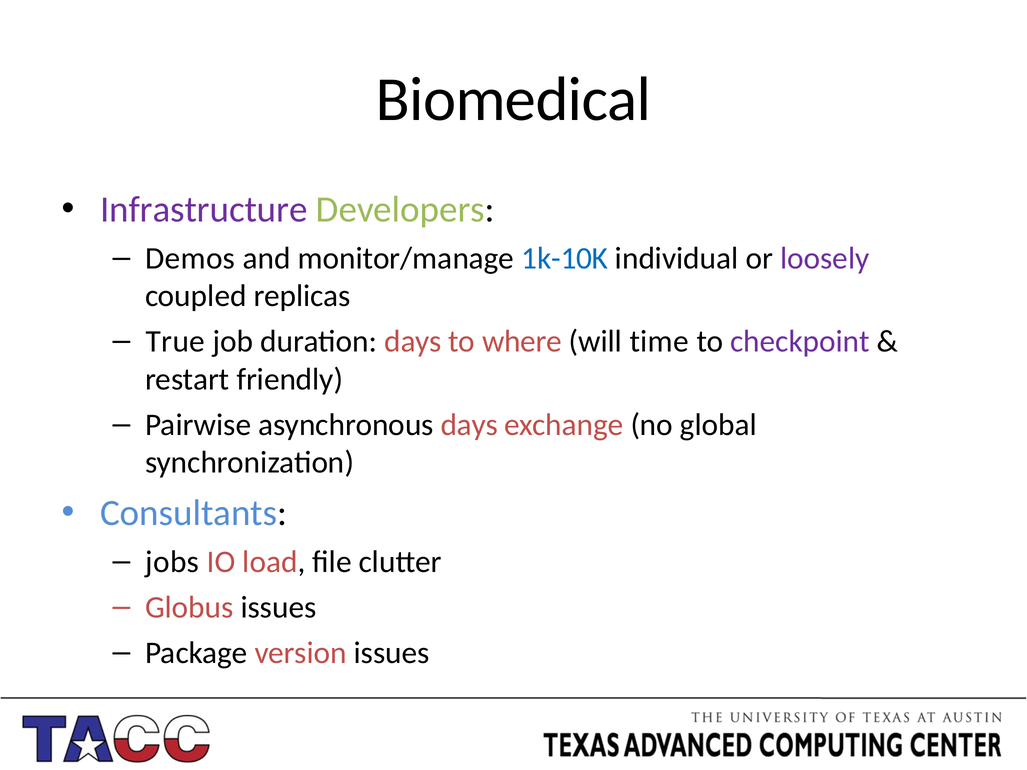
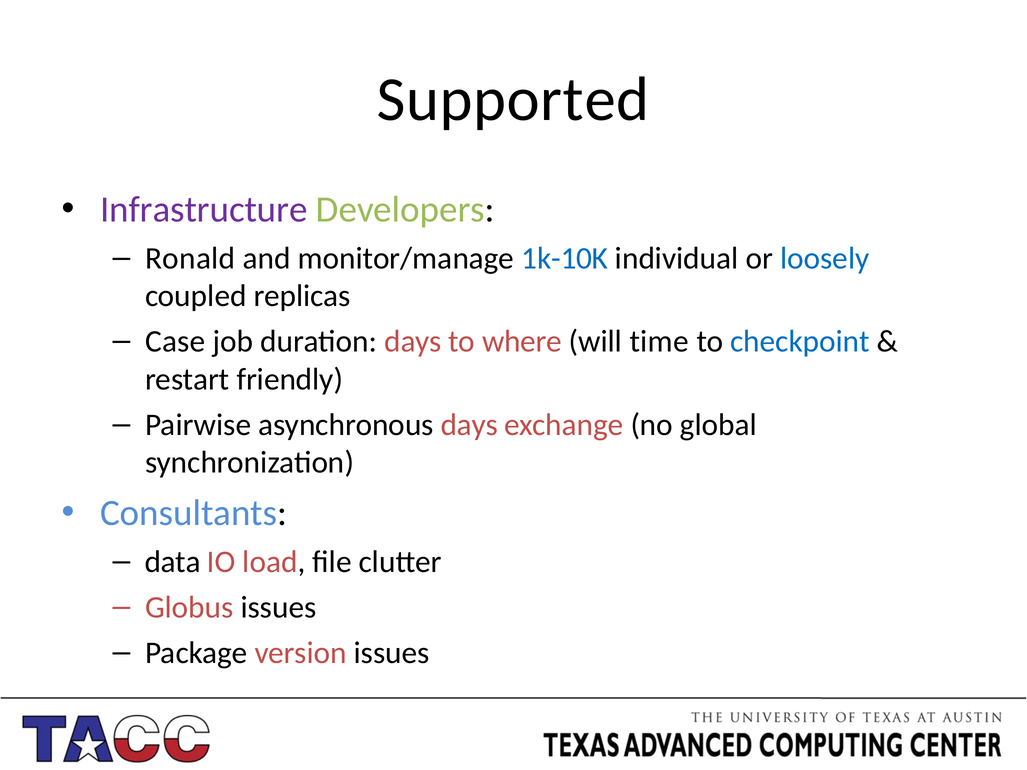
Biomedical: Biomedical -> Supported
Demos: Demos -> Ronald
loosely colour: purple -> blue
True: True -> Case
checkpoint colour: purple -> blue
jobs: jobs -> data
